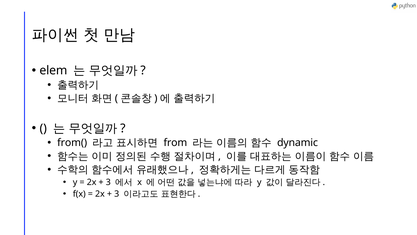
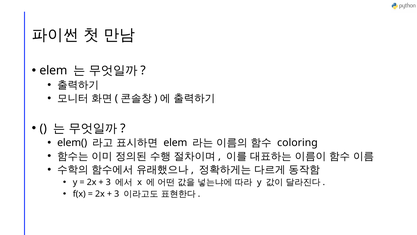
from(: from( -> elem(
from at (175, 143): from -> elem
dynamic: dynamic -> coloring
